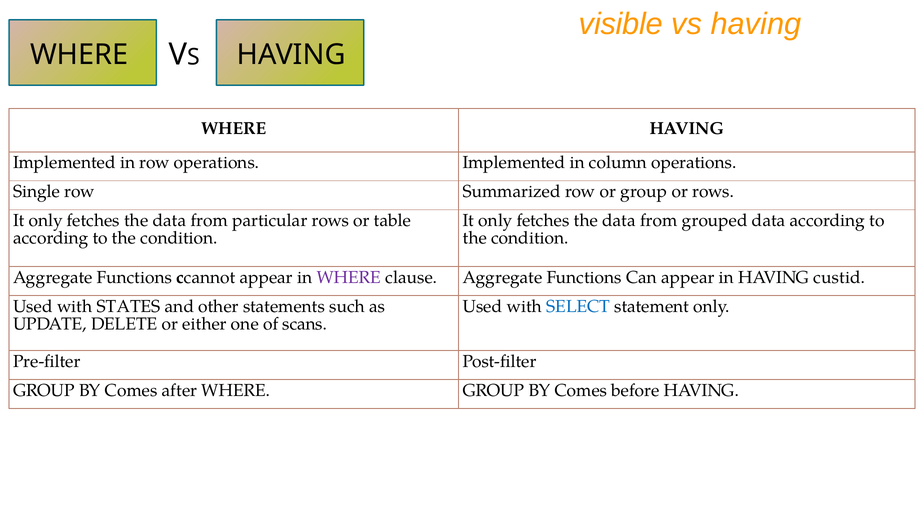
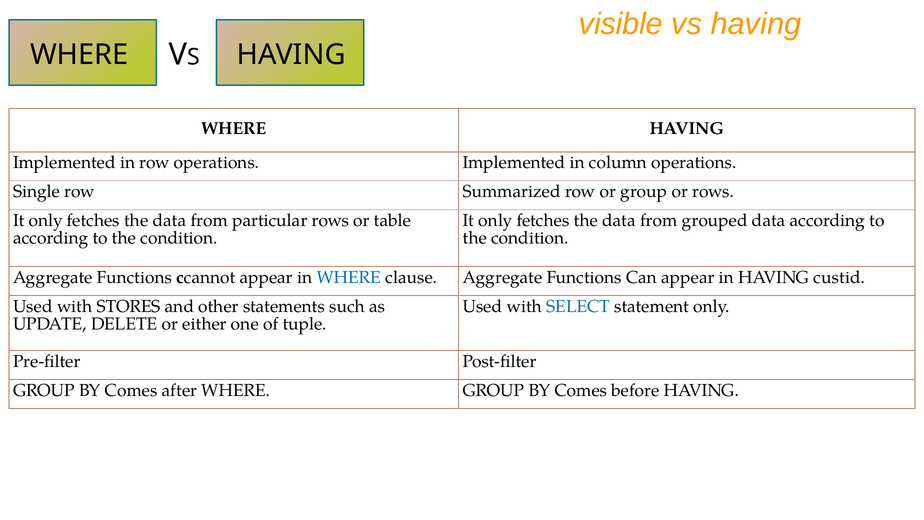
WHERE at (349, 277) colour: purple -> blue
STATES: STATES -> STORES
scans: scans -> tuple
